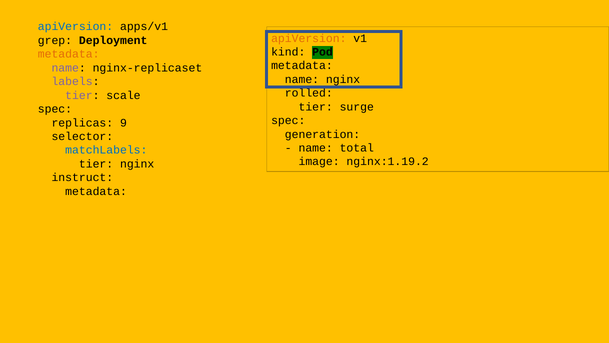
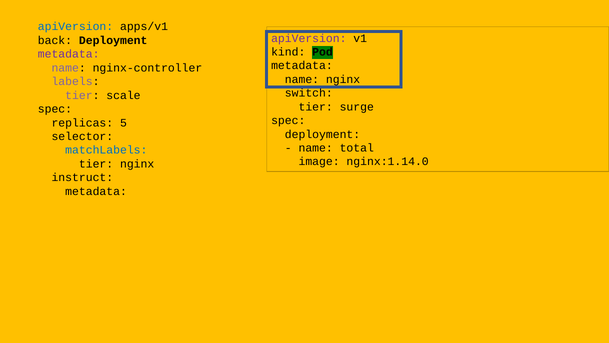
apiVersion at (309, 38) colour: orange -> purple
grep: grep -> back
metadata at (69, 54) colour: orange -> purple
nginx-replicaset: nginx-replicaset -> nginx-controller
rolled: rolled -> switch
9: 9 -> 5
generation at (323, 134): generation -> deployment
nginx:1.19.2: nginx:1.19.2 -> nginx:1.14.0
